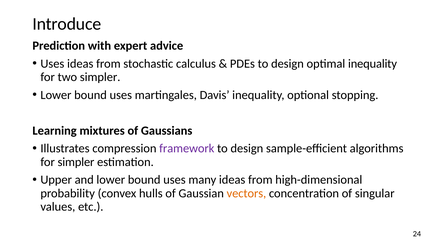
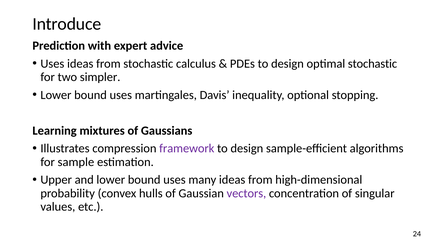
optimal inequality: inequality -> stochastic
for simpler: simpler -> sample
vectors colour: orange -> purple
